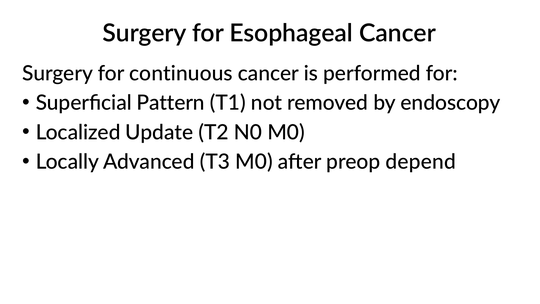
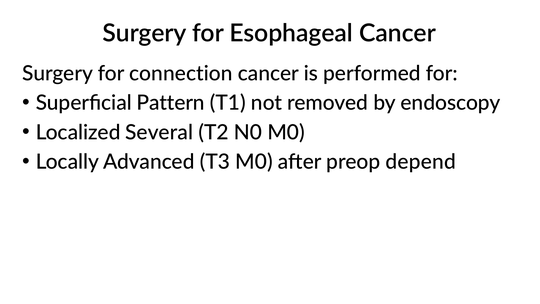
continuous: continuous -> connection
Update: Update -> Several
